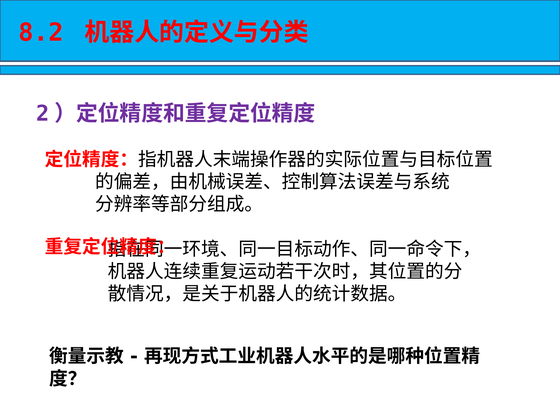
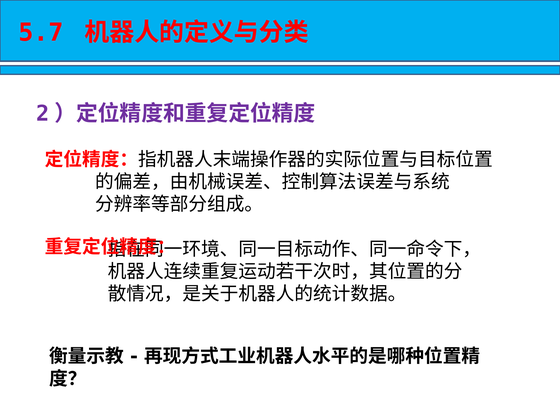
8.2: 8.2 -> 5.7
